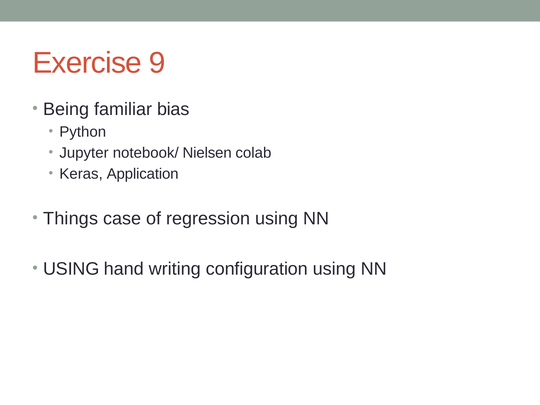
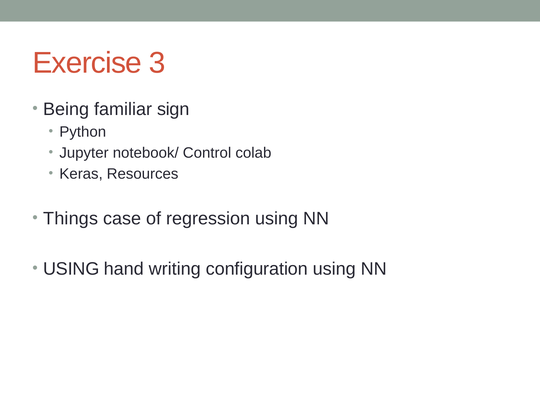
9: 9 -> 3
bias: bias -> sign
Nielsen: Nielsen -> Control
Application: Application -> Resources
